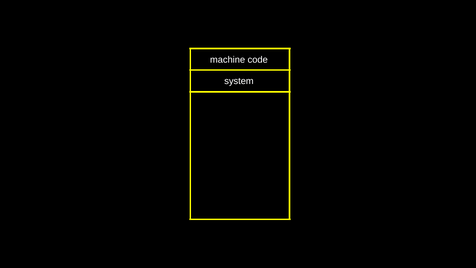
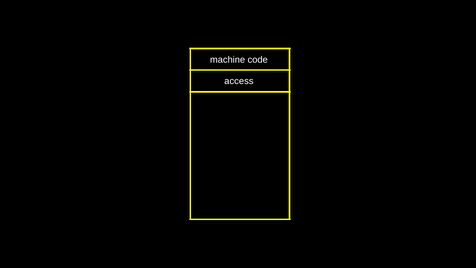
system: system -> access
